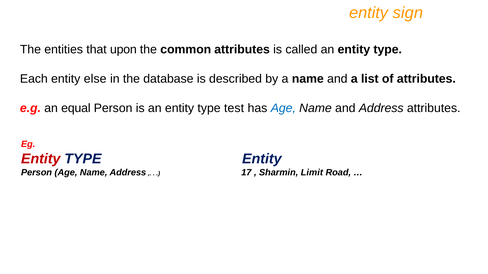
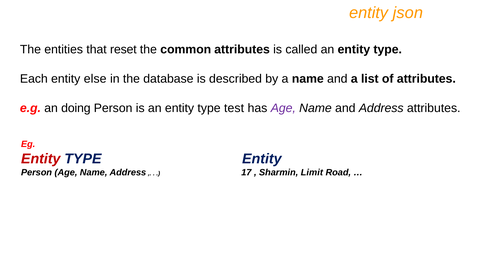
sign: sign -> json
upon: upon -> reset
equal: equal -> doing
Age at (283, 108) colour: blue -> purple
